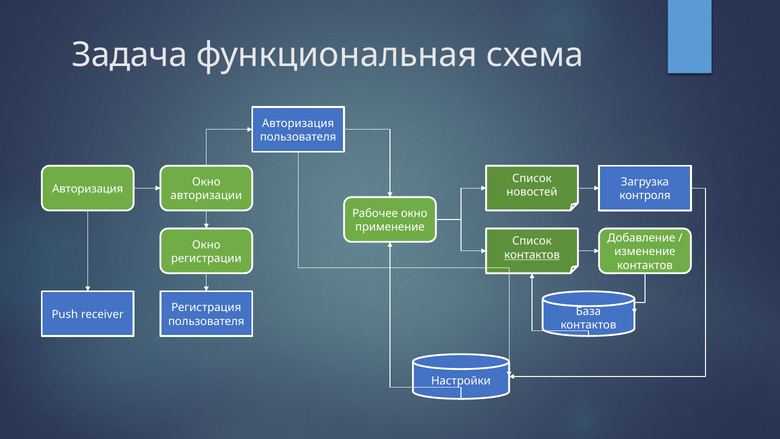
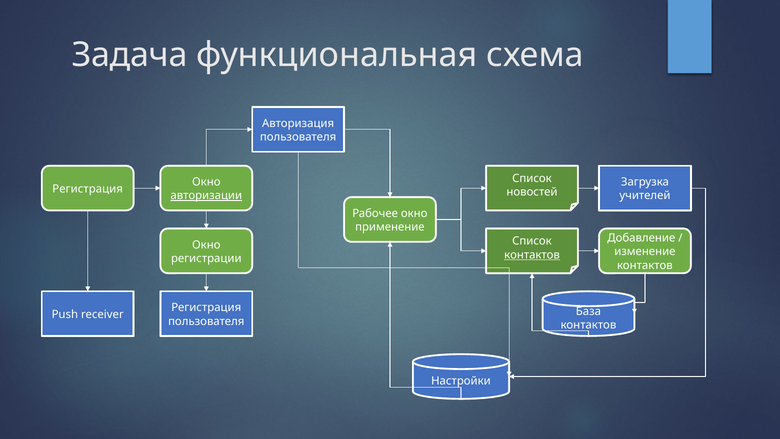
Авторизация at (88, 189): Авторизация -> Регистрация
авторизации underline: none -> present
контроля: контроля -> учителей
